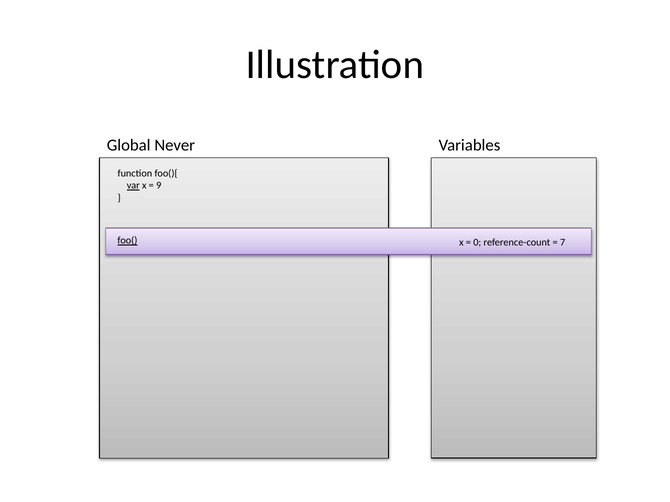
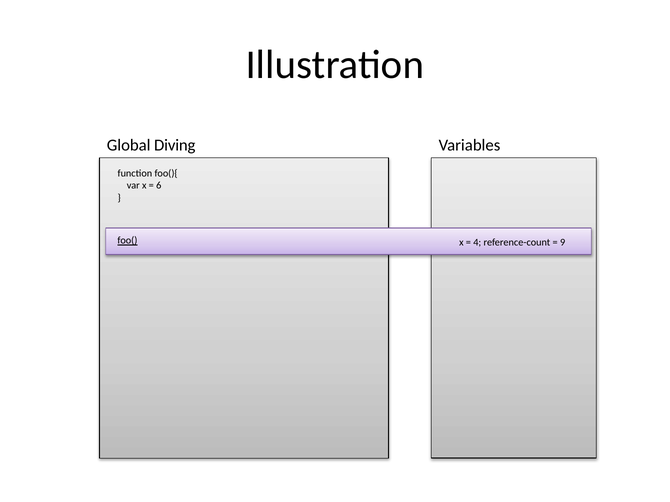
Never: Never -> Diving
var underline: present -> none
9: 9 -> 6
0: 0 -> 4
7: 7 -> 9
